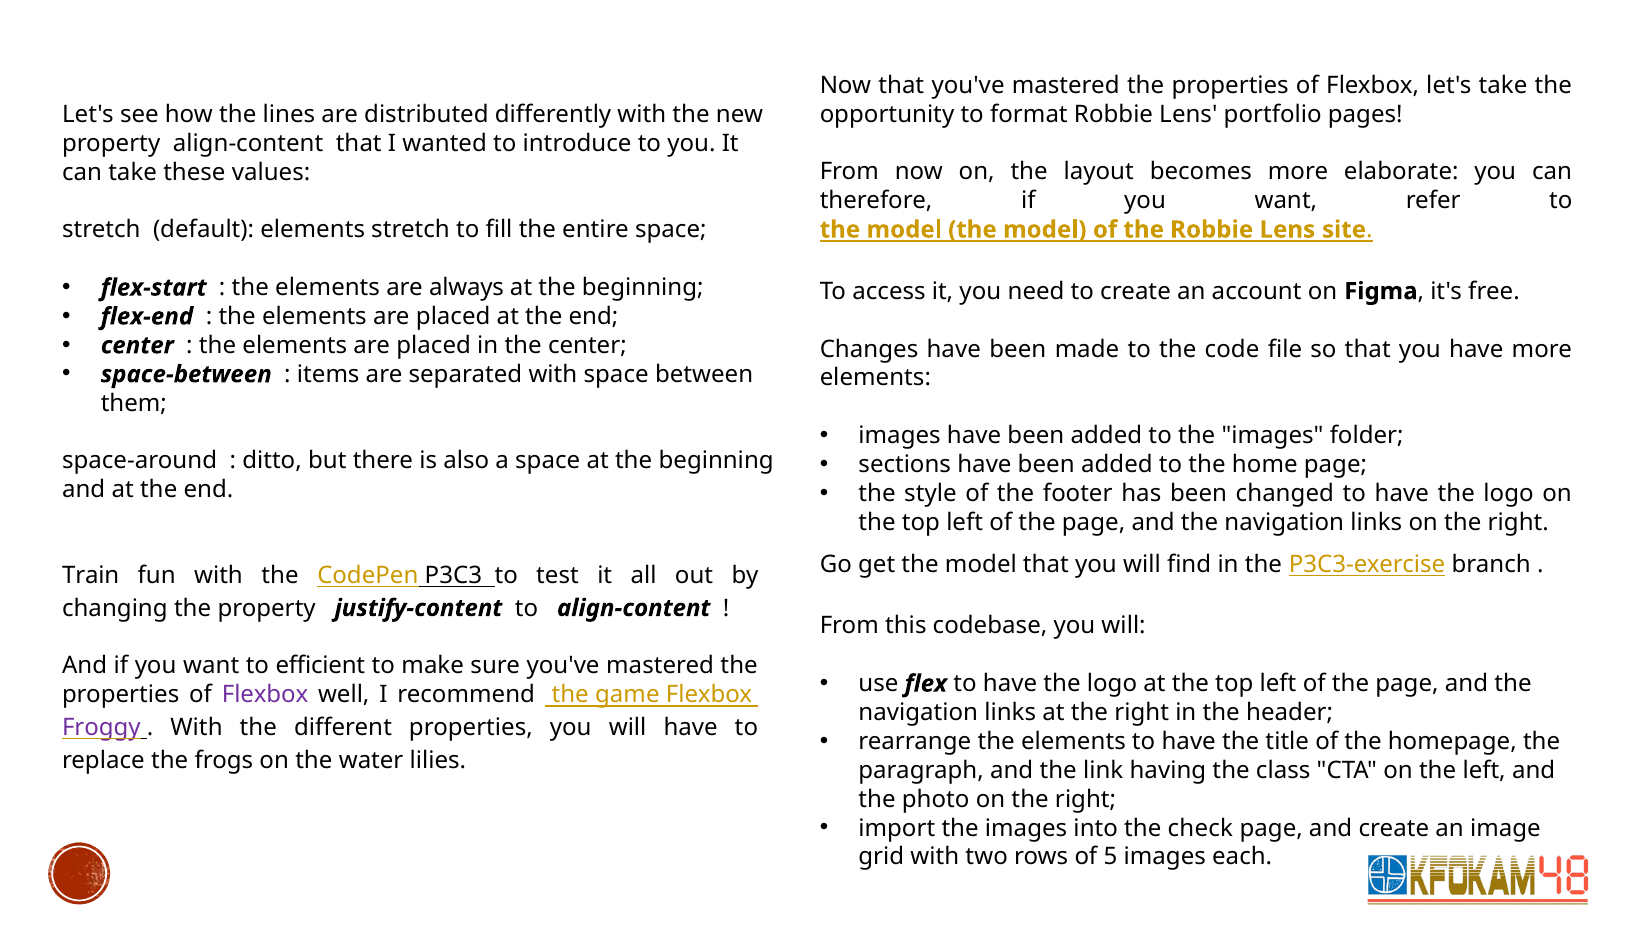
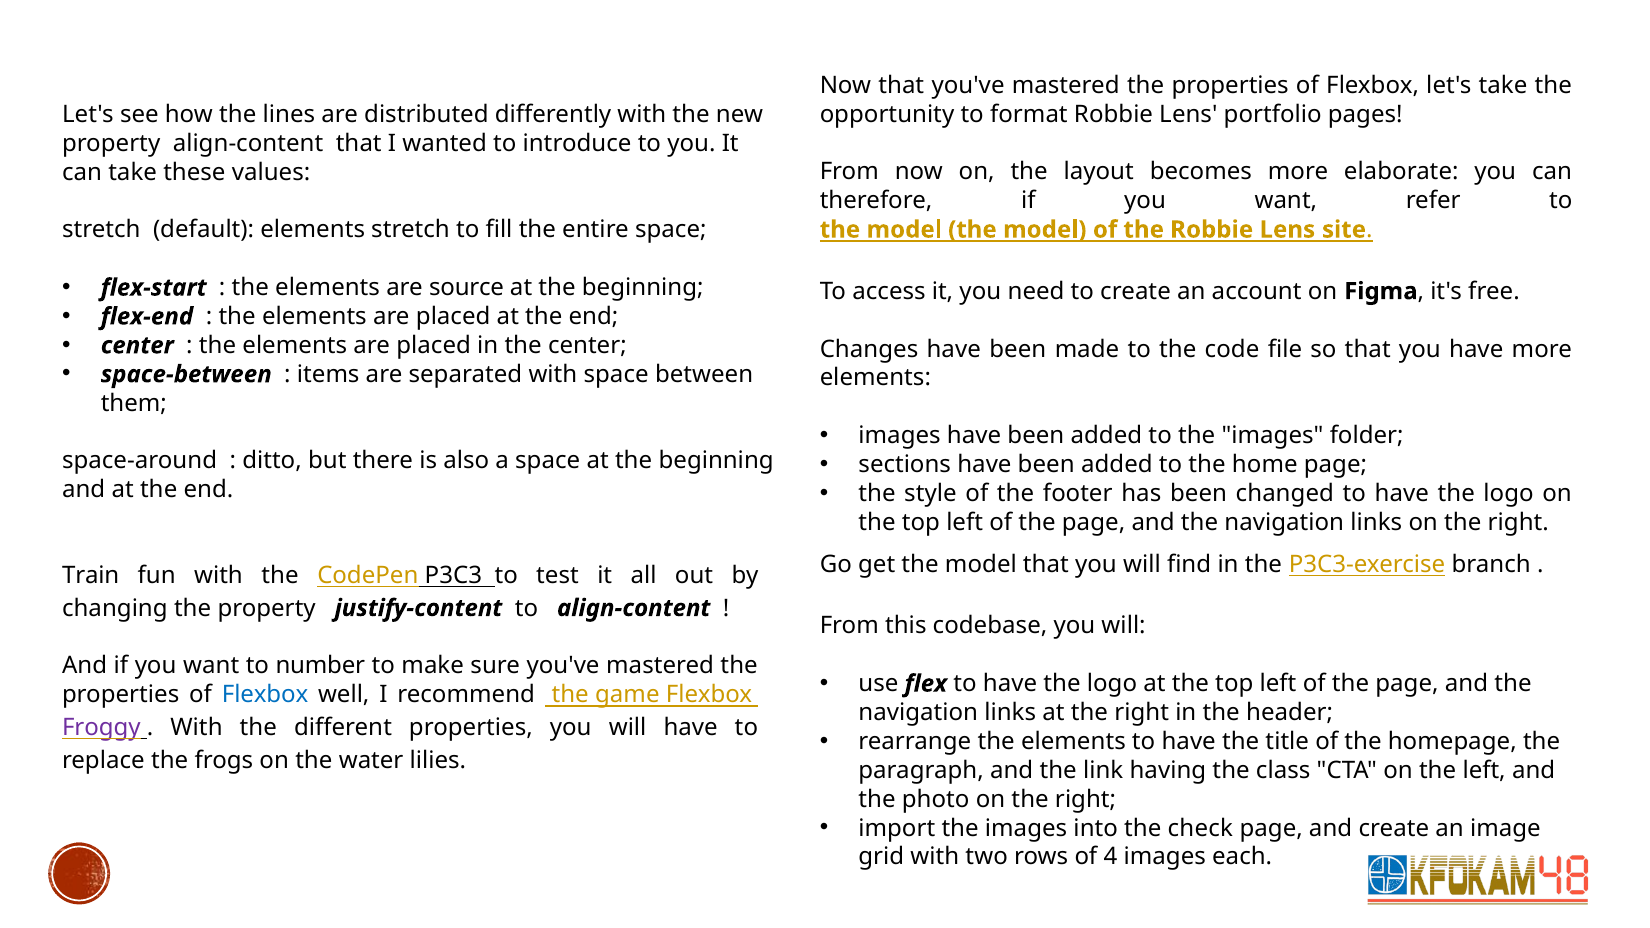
always: always -> source
efficient: efficient -> number
Flexbox at (265, 695) colour: purple -> blue
5: 5 -> 4
